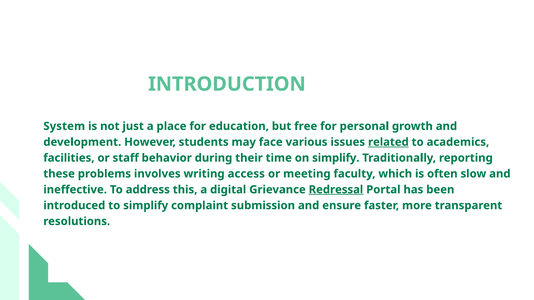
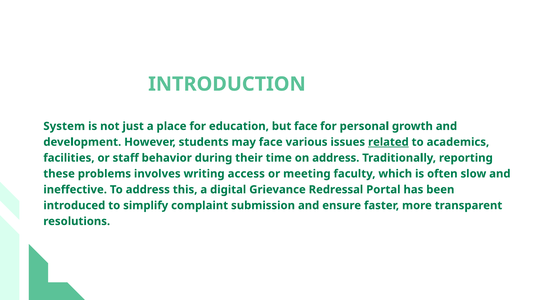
but free: free -> face
on simplify: simplify -> address
Redressal underline: present -> none
